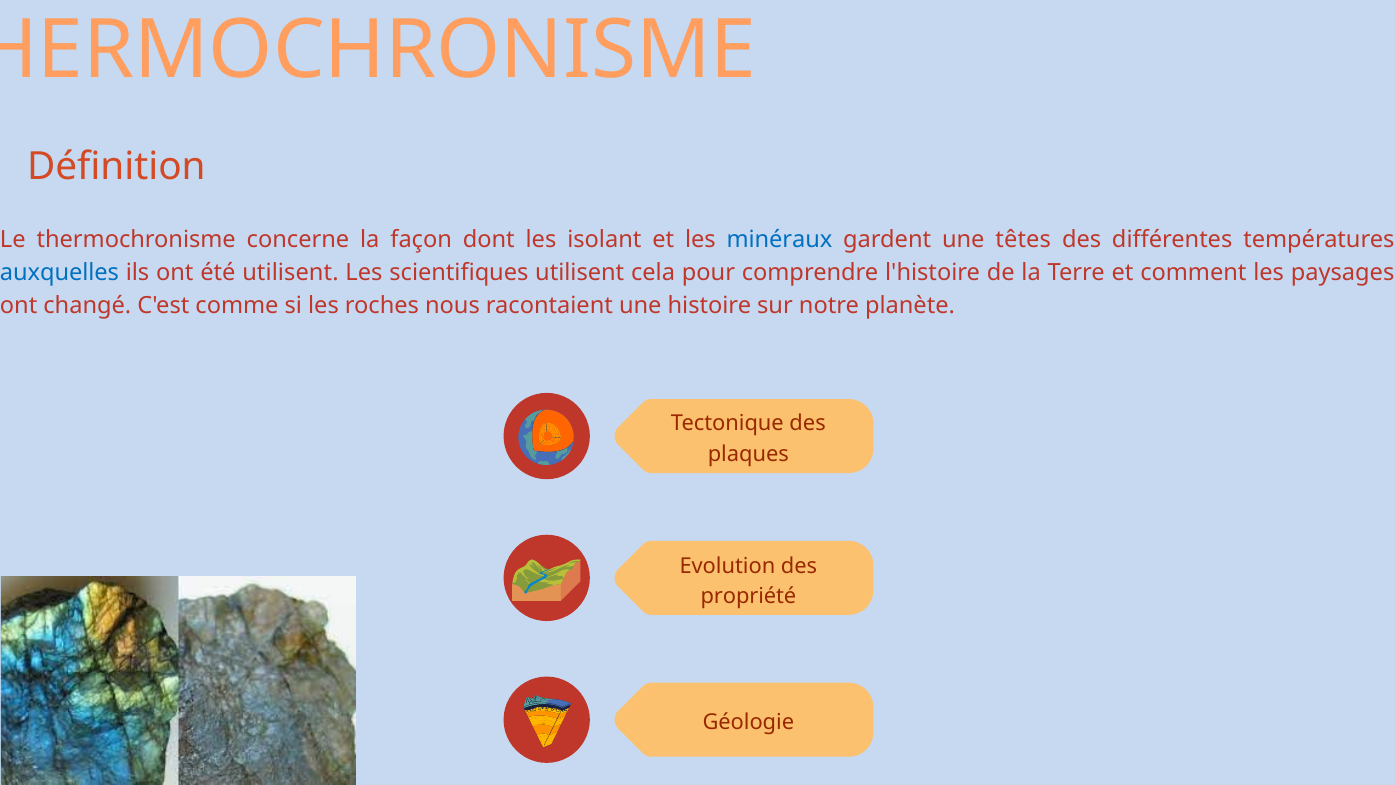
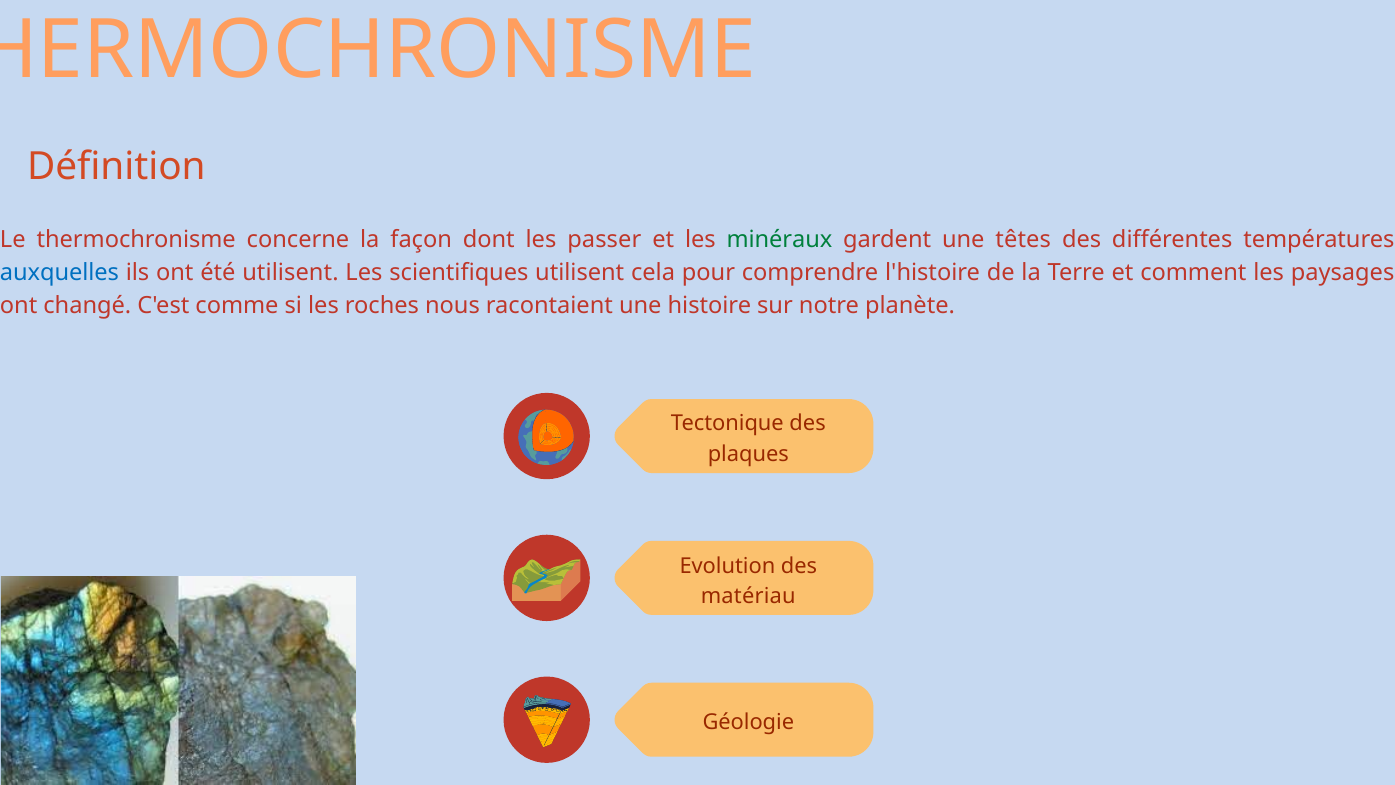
isolant: isolant -> passer
minéraux colour: blue -> green
propriété: propriété -> matériau
